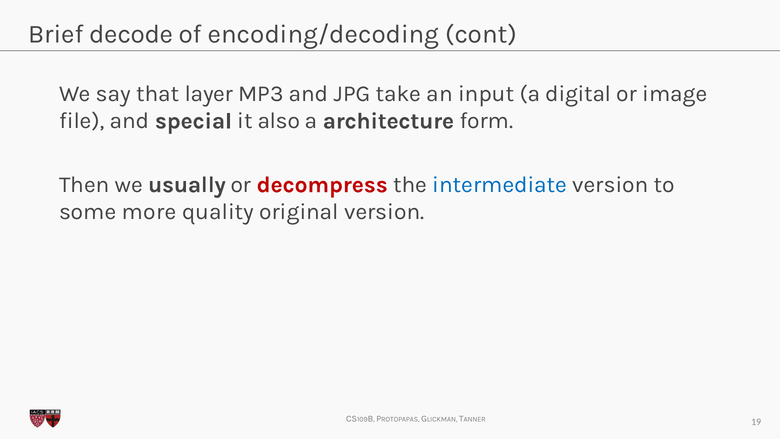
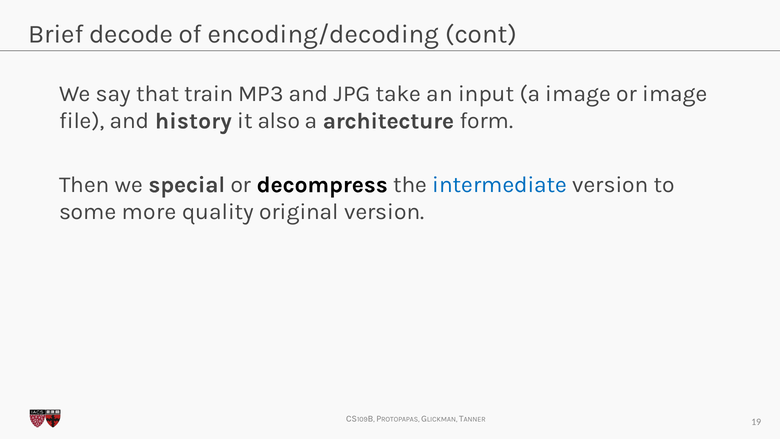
layer: layer -> train
a digital: digital -> image
special: special -> history
usually: usually -> special
decompress colour: red -> black
